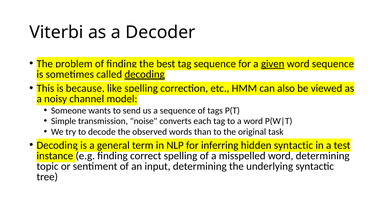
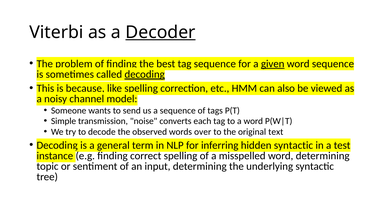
Decoder underline: none -> present
than: than -> over
task: task -> text
